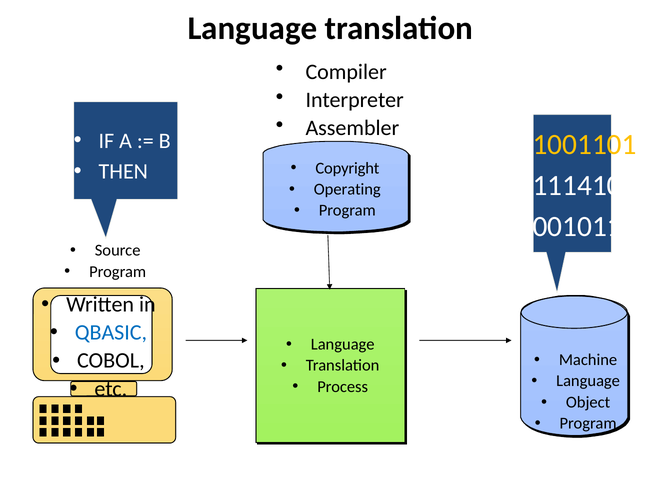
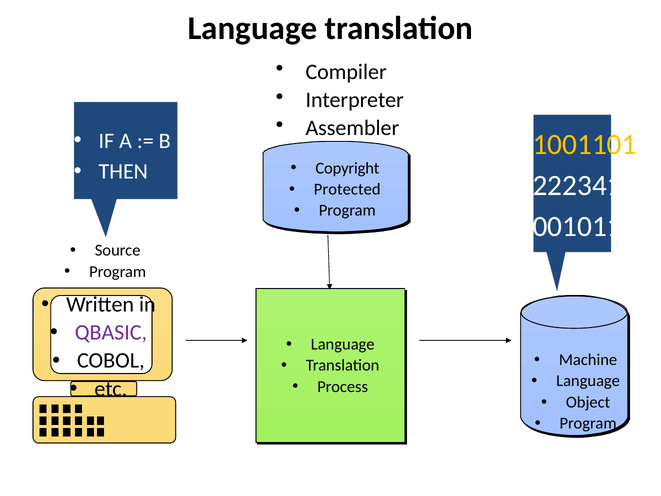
1114101: 1114101 -> 2223415
Operating: Operating -> Protected
QBASIC colour: blue -> purple
